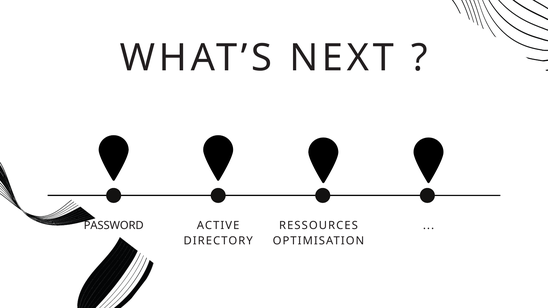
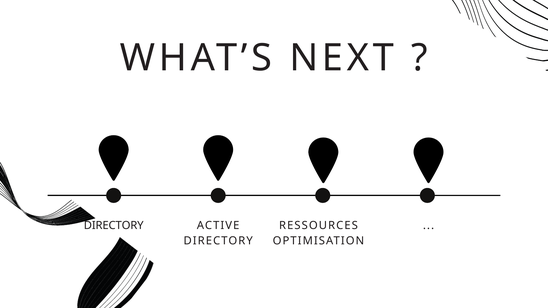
PASSWORD at (114, 226): PASSWORD -> DIRECTORY
